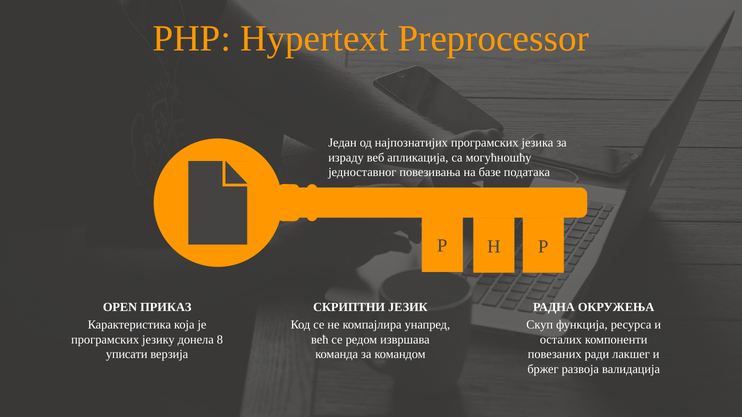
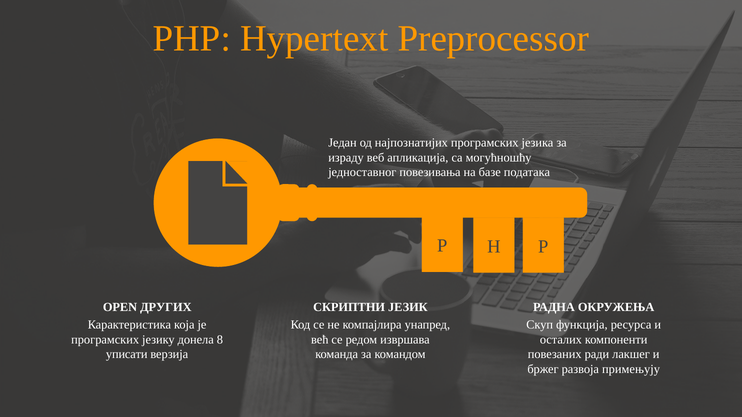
ПРИКАЗ: ПРИКАЗ -> ДРУГИХ
валидација: валидација -> примењују
